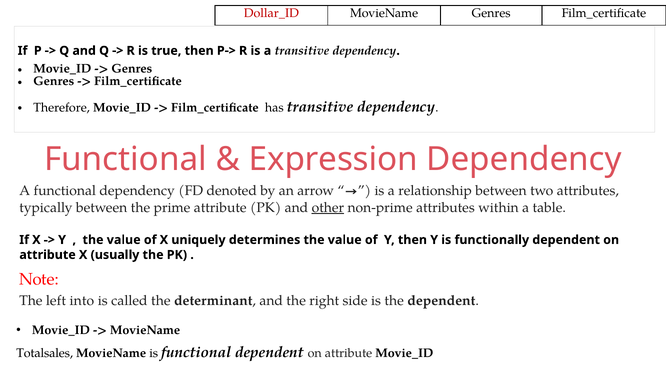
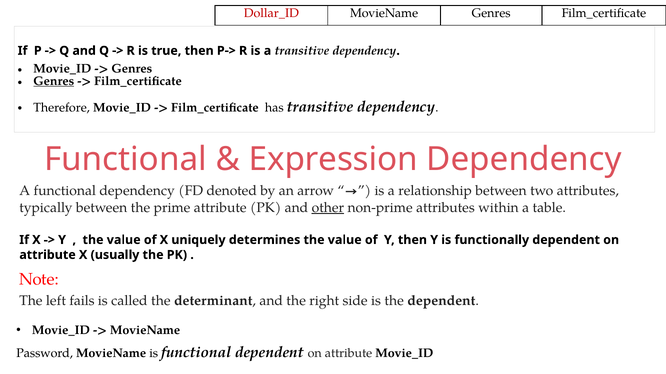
Genres at (54, 81) underline: none -> present
into: into -> fails
Totalsales: Totalsales -> Password
